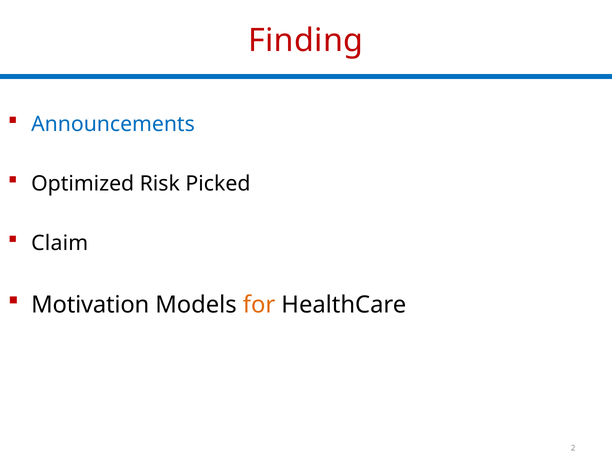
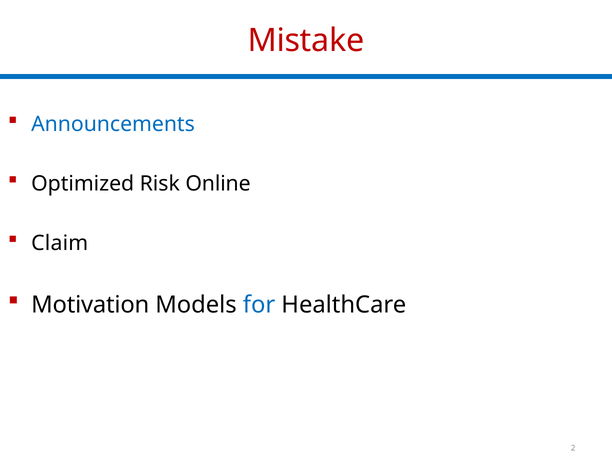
Finding: Finding -> Mistake
Picked: Picked -> Online
for colour: orange -> blue
